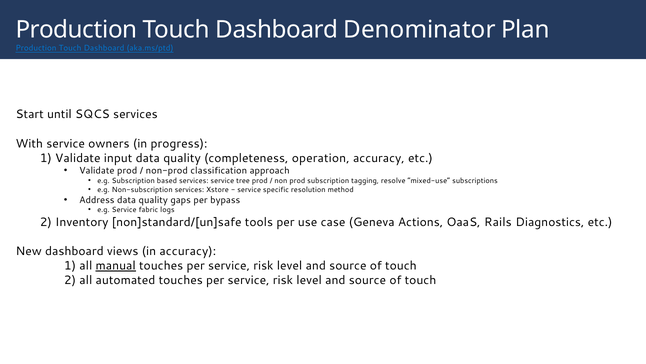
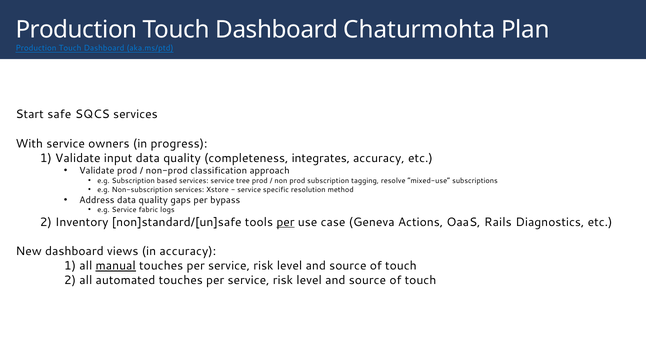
Denominator: Denominator -> Chaturmohta
until: until -> safe
operation: operation -> integrates
per at (285, 222) underline: none -> present
